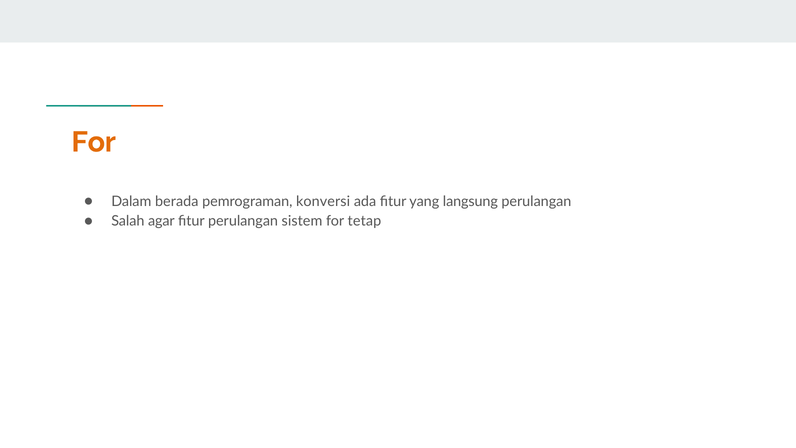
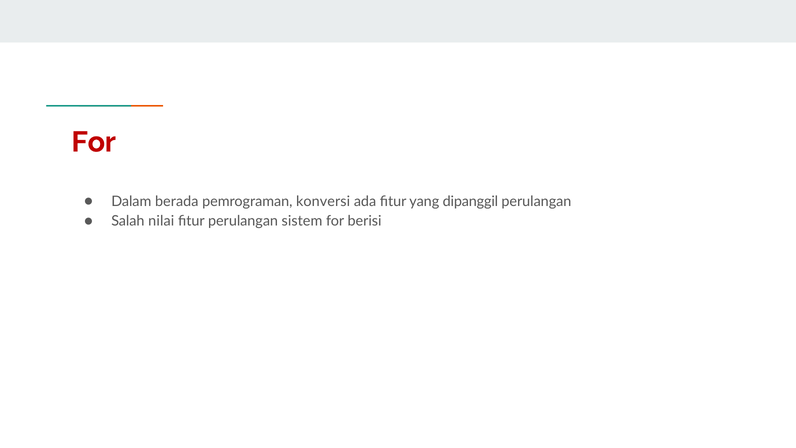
For at (94, 142) colour: orange -> red
langsung: langsung -> dipanggil
agar: agar -> nilai
tetap: tetap -> berisi
